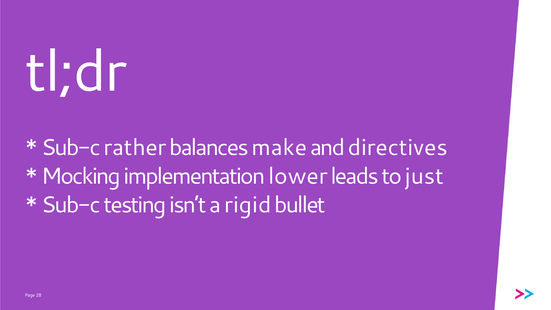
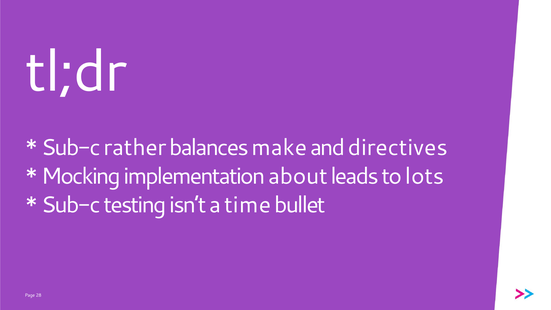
lower: lower -> about
just: just -> lots
rigid: rigid -> time
